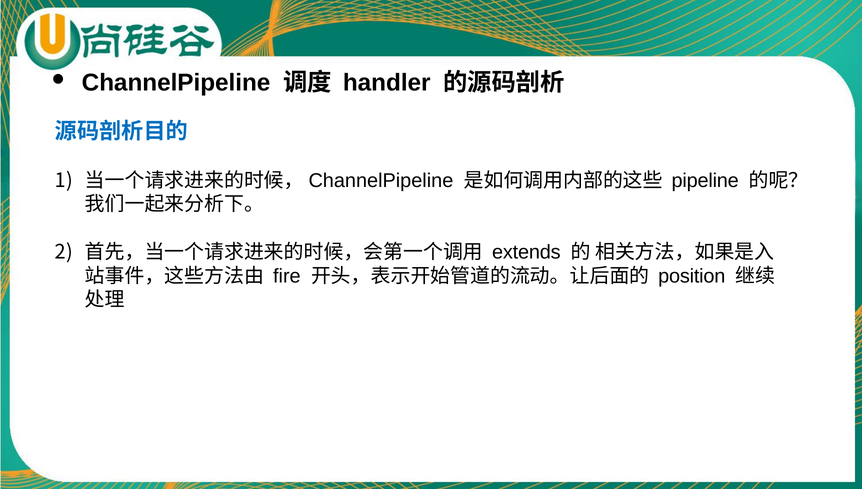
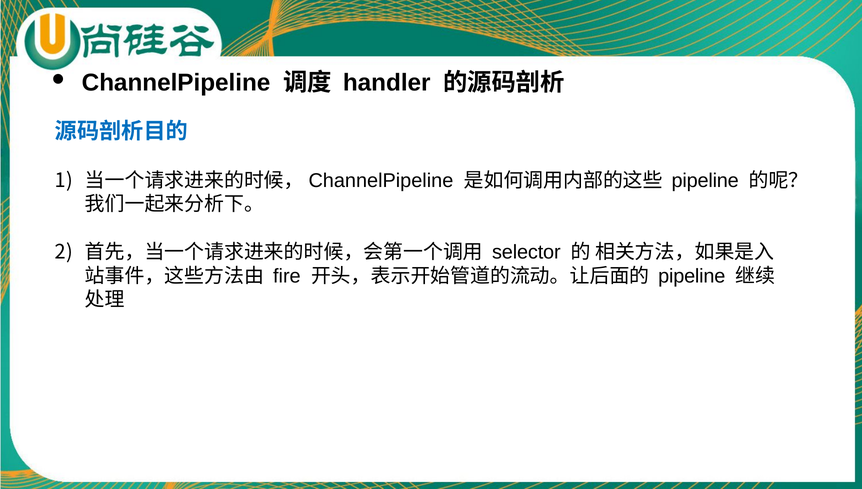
extends: extends -> selector
position at (692, 276): position -> pipeline
